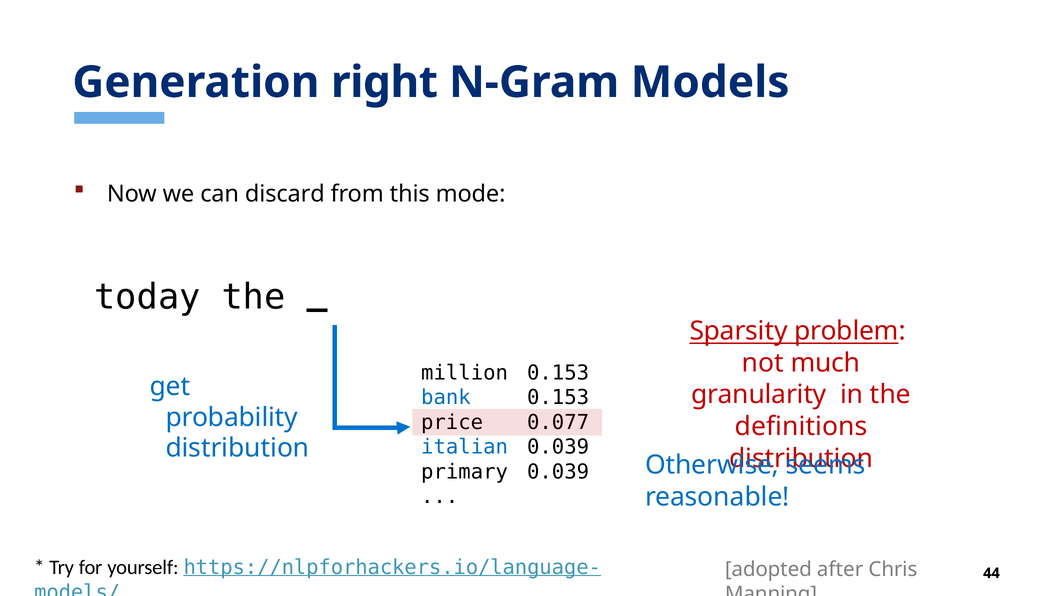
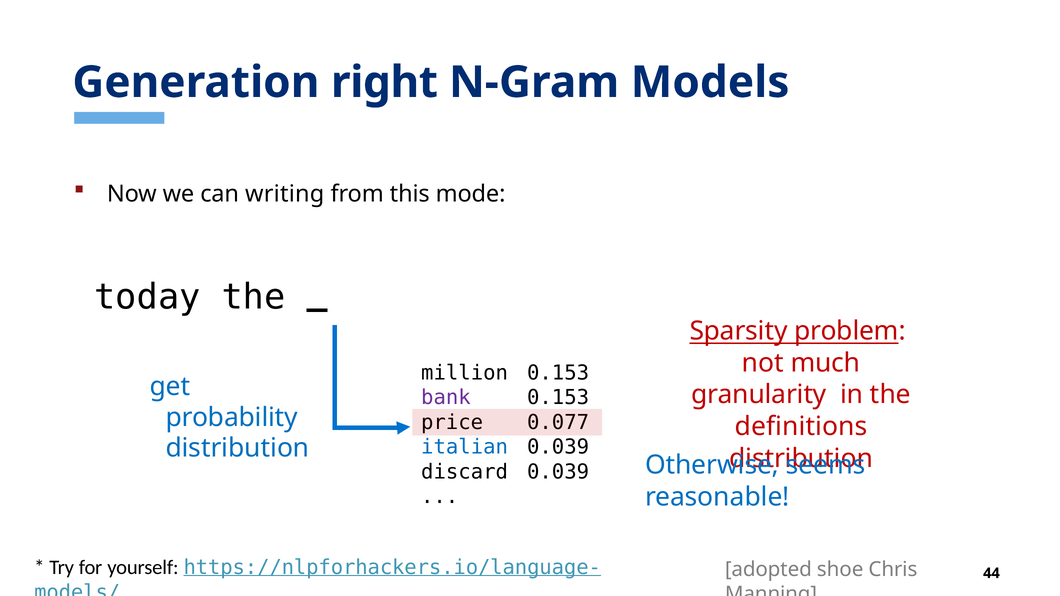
discard: discard -> writing
bank colour: blue -> purple
primary: primary -> discard
after: after -> shoe
